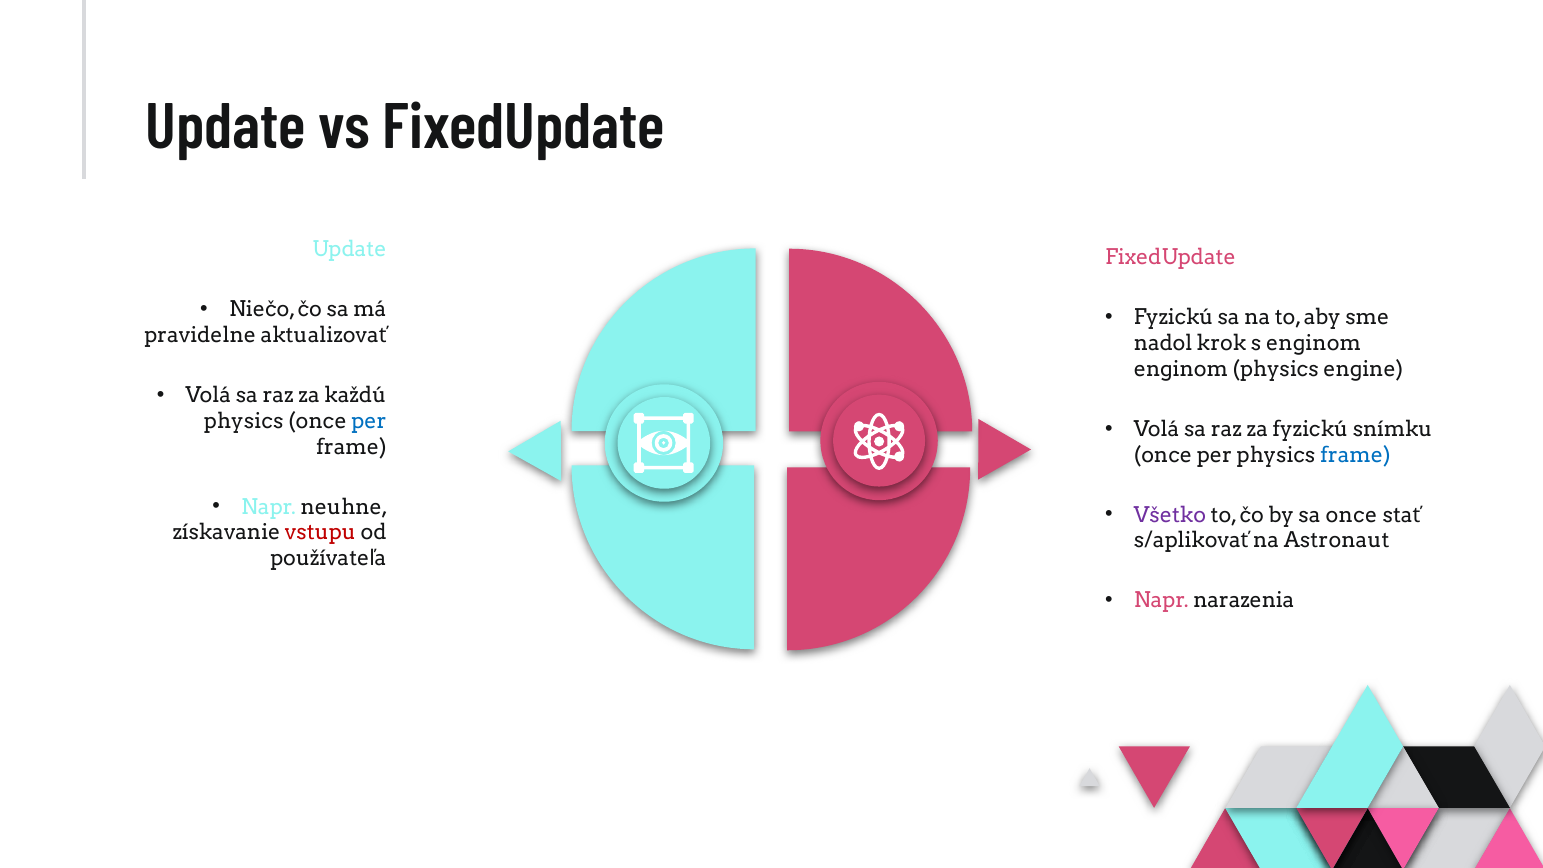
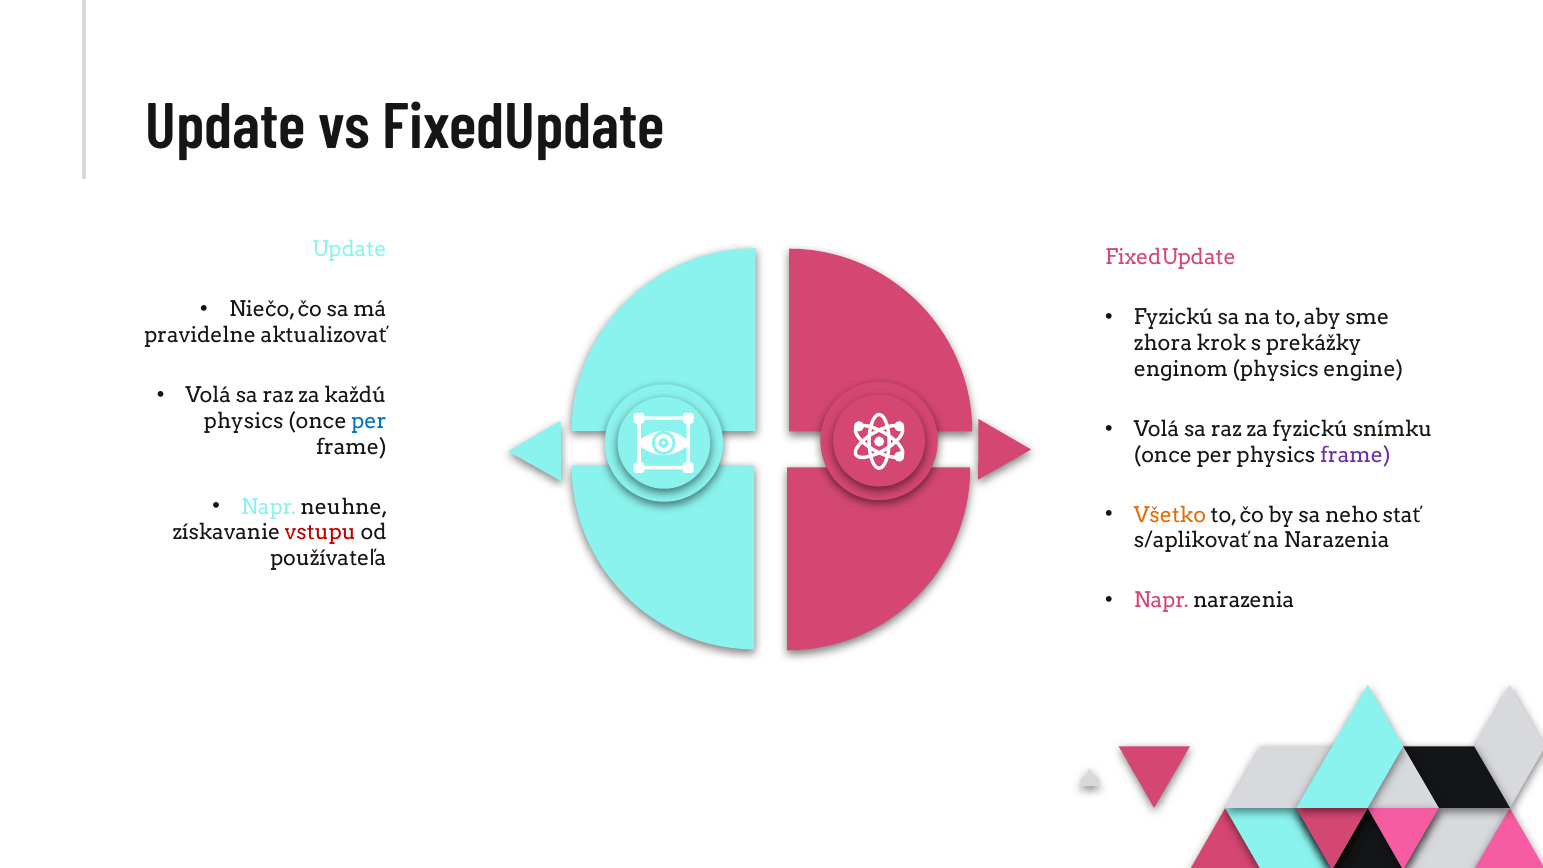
nadol: nadol -> zhora
s enginom: enginom -> prekážky
frame at (1355, 455) colour: blue -> purple
Všetko colour: purple -> orange
sa once: once -> neho
na Astronaut: Astronaut -> Narazenia
